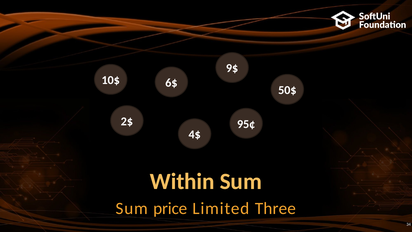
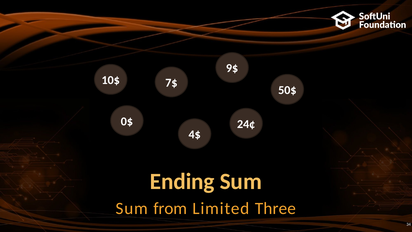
6$: 6$ -> 7$
2$: 2$ -> 0$
95¢: 95¢ -> 24¢
Within: Within -> Ending
price: price -> from
